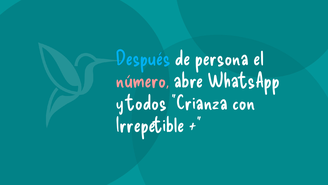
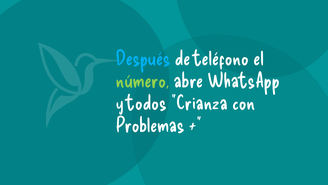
persona: persona -> teléfono
número colour: pink -> light green
Irrepetible: Irrepetible -> Problemas
